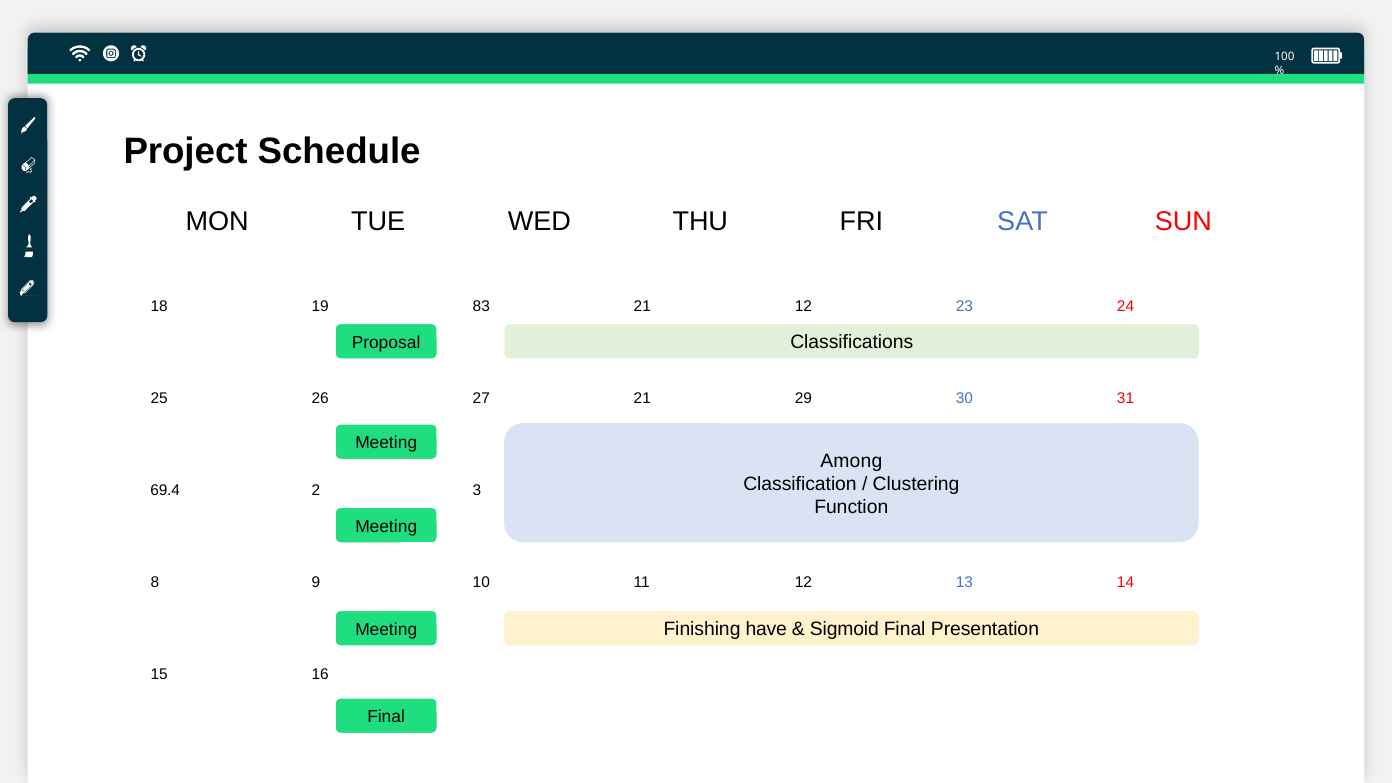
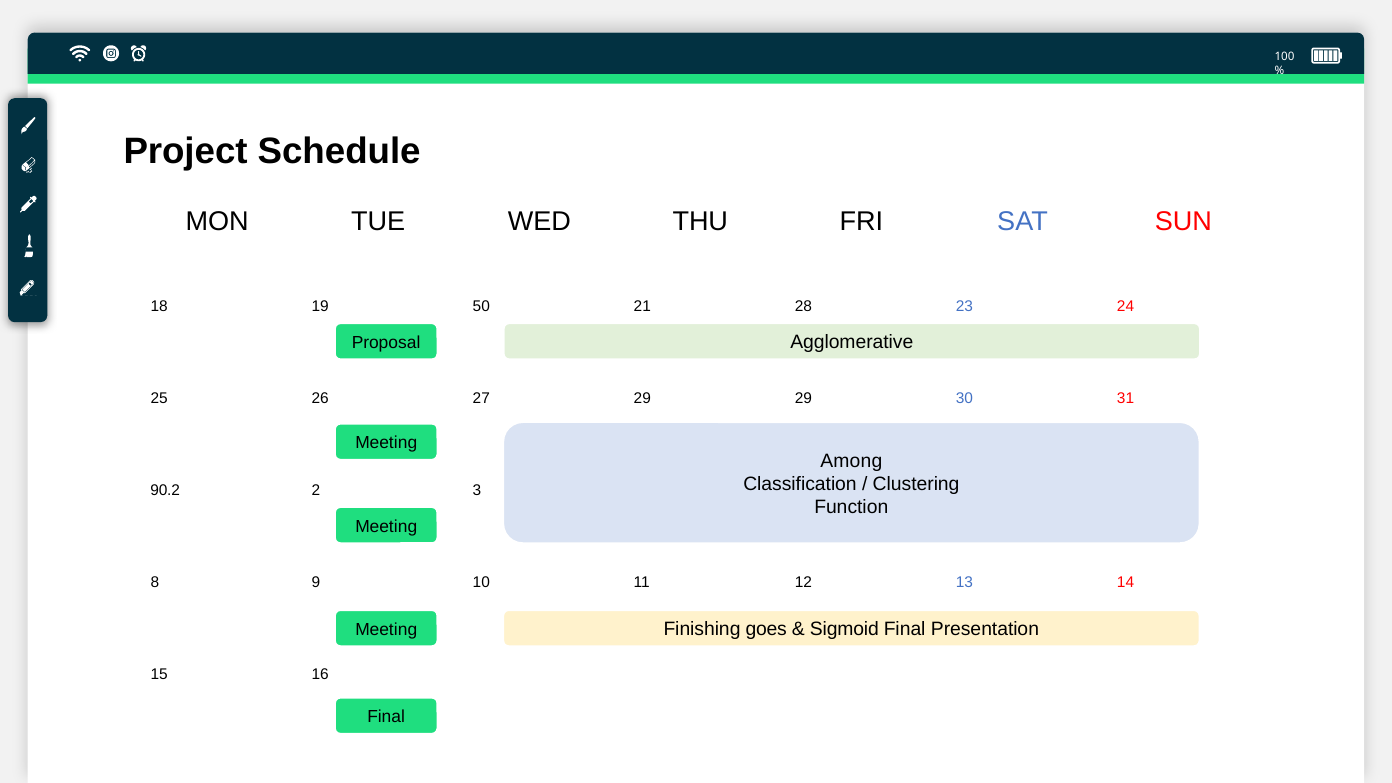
83: 83 -> 50
21 12: 12 -> 28
Classifications: Classifications -> Agglomerative
27 21: 21 -> 29
69.4: 69.4 -> 90.2
have: have -> goes
